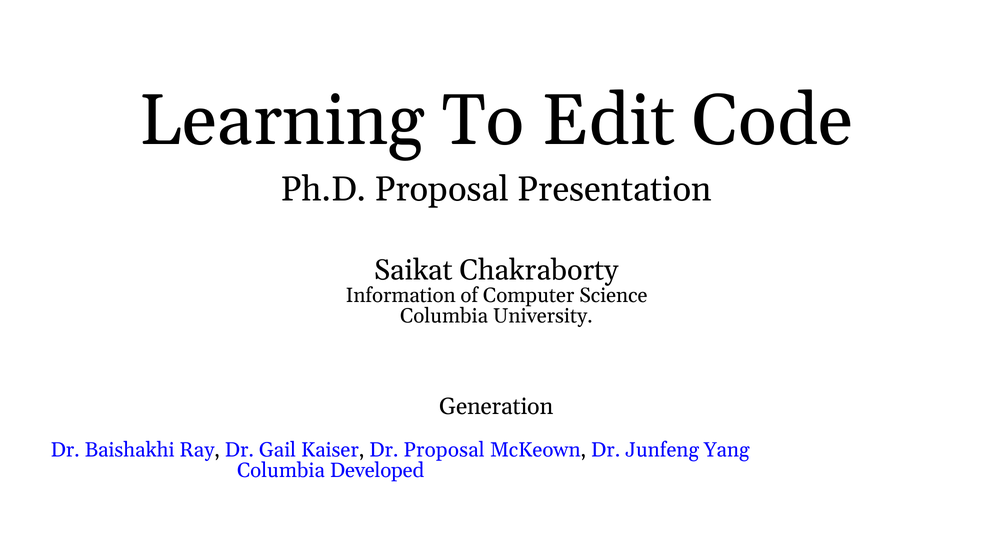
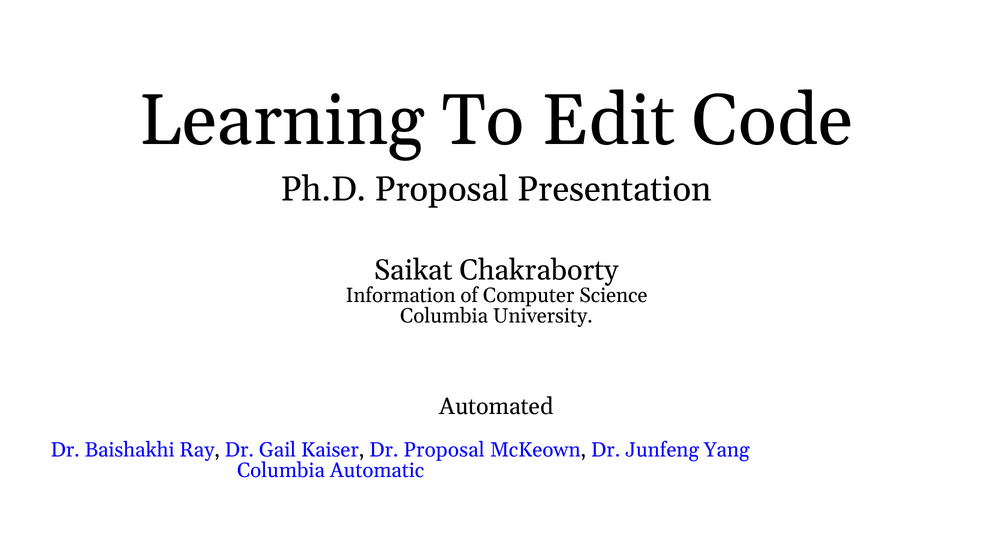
Generation: Generation -> Automated
Developed: Developed -> Automatic
